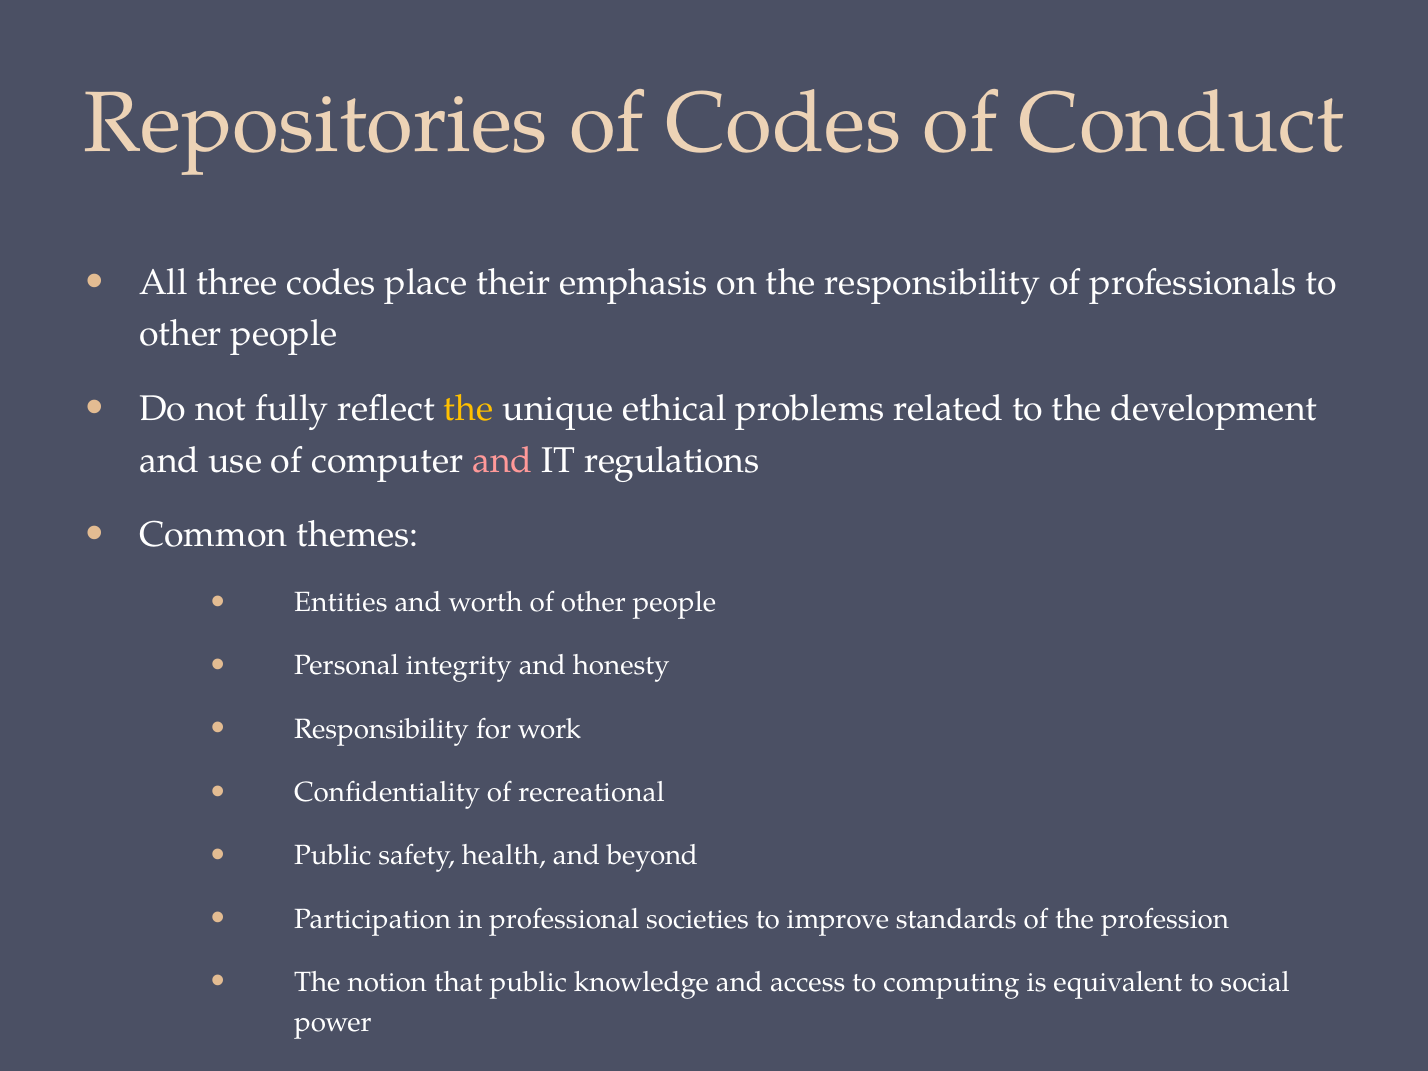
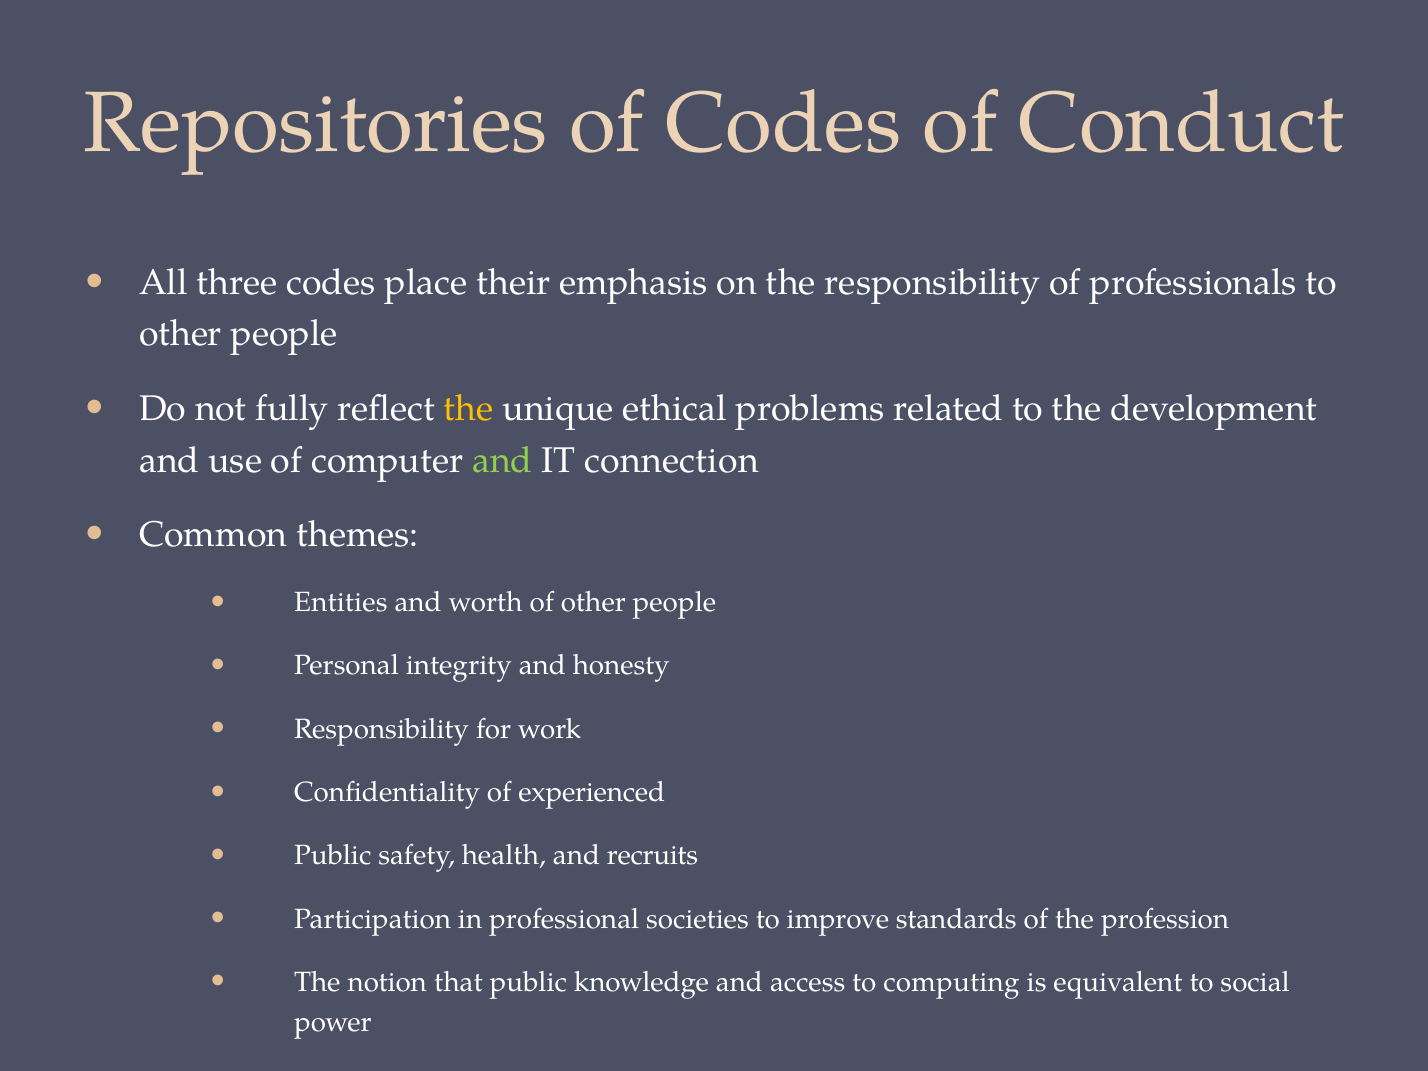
and at (502, 460) colour: pink -> light green
regulations: regulations -> connection
recreational: recreational -> experienced
beyond: beyond -> recruits
